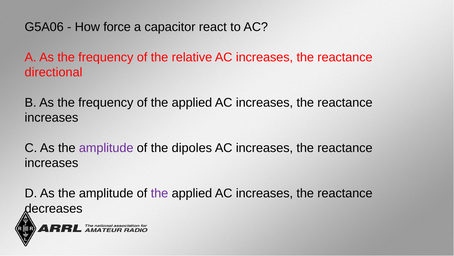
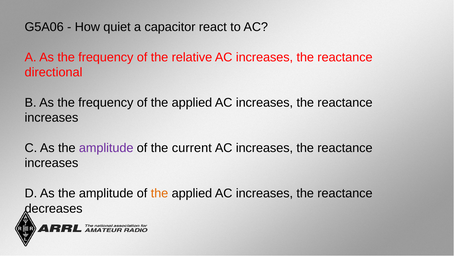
force: force -> quiet
dipoles: dipoles -> current
the at (160, 193) colour: purple -> orange
